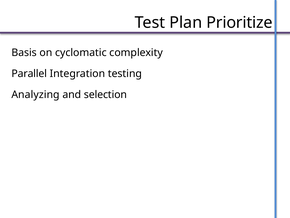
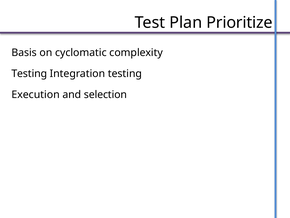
Parallel at (29, 74): Parallel -> Testing
Analyzing: Analyzing -> Execution
